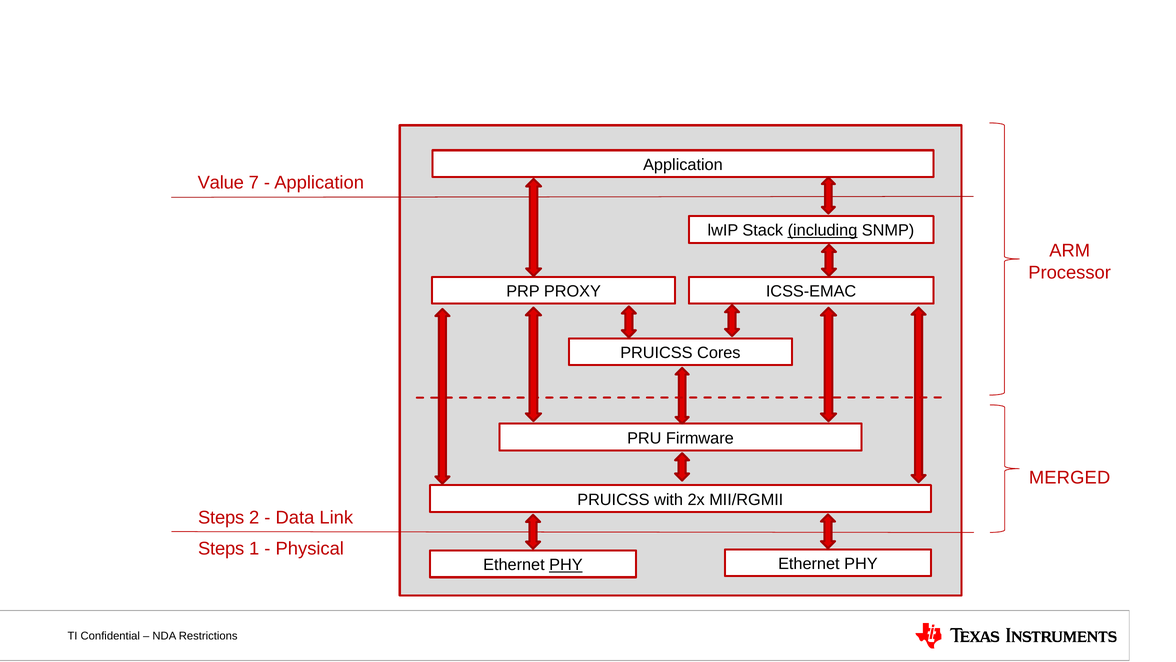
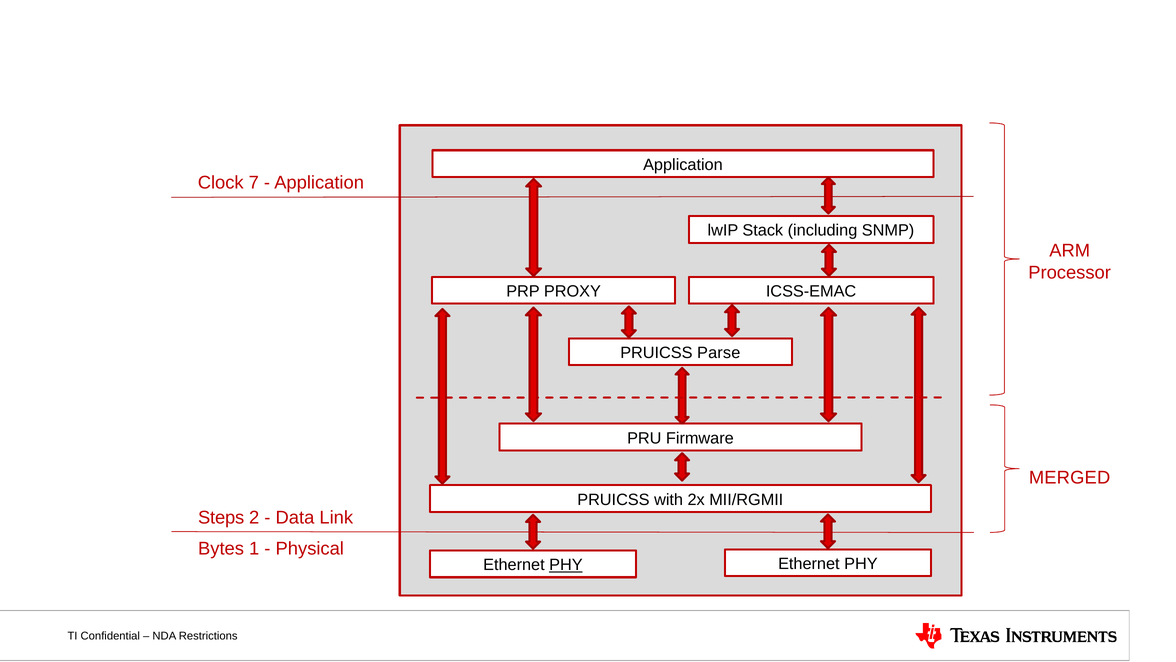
Value: Value -> Clock
including underline: present -> none
Cores: Cores -> Parse
Steps at (221, 548): Steps -> Bytes
